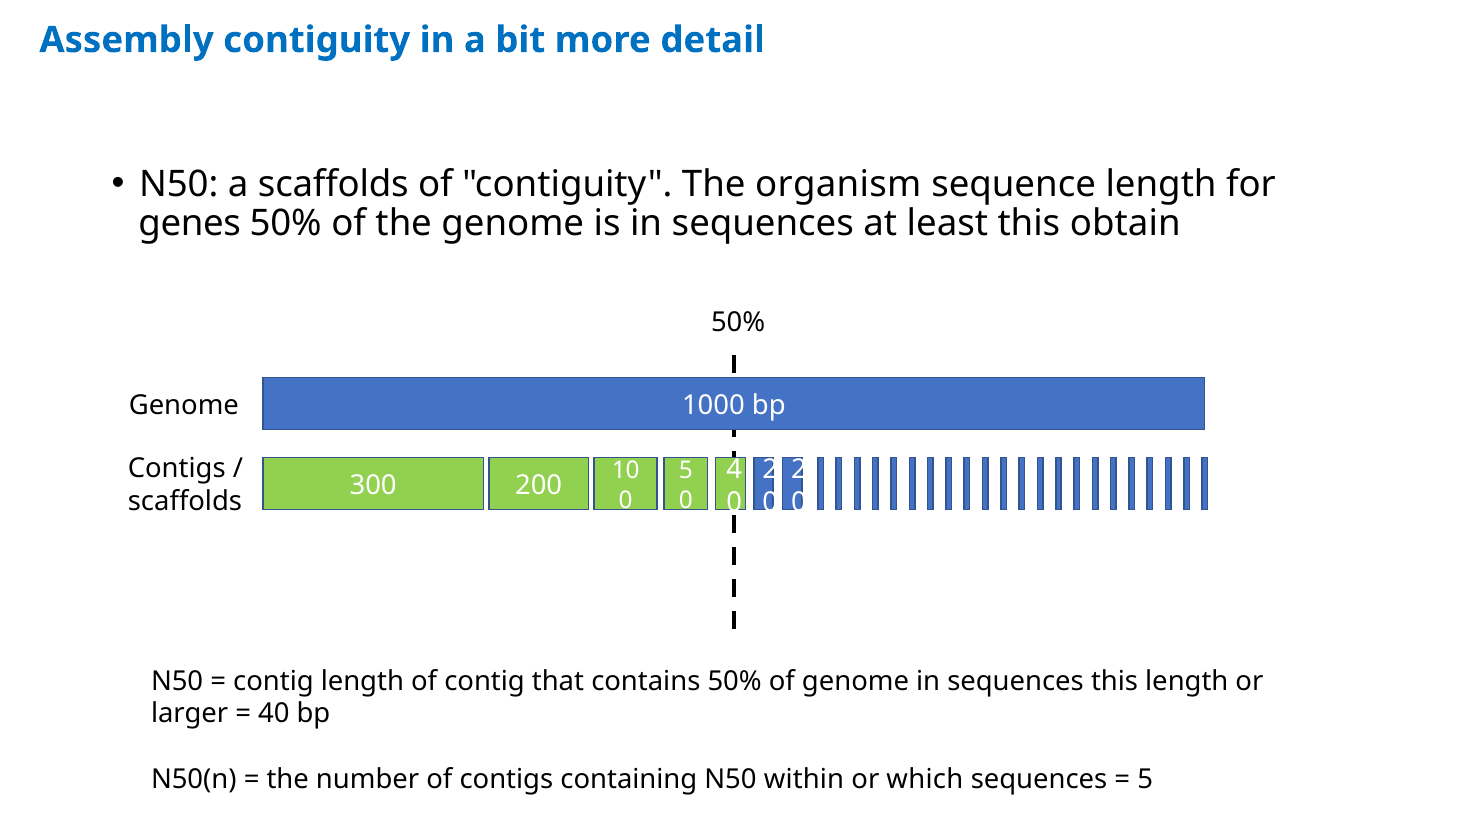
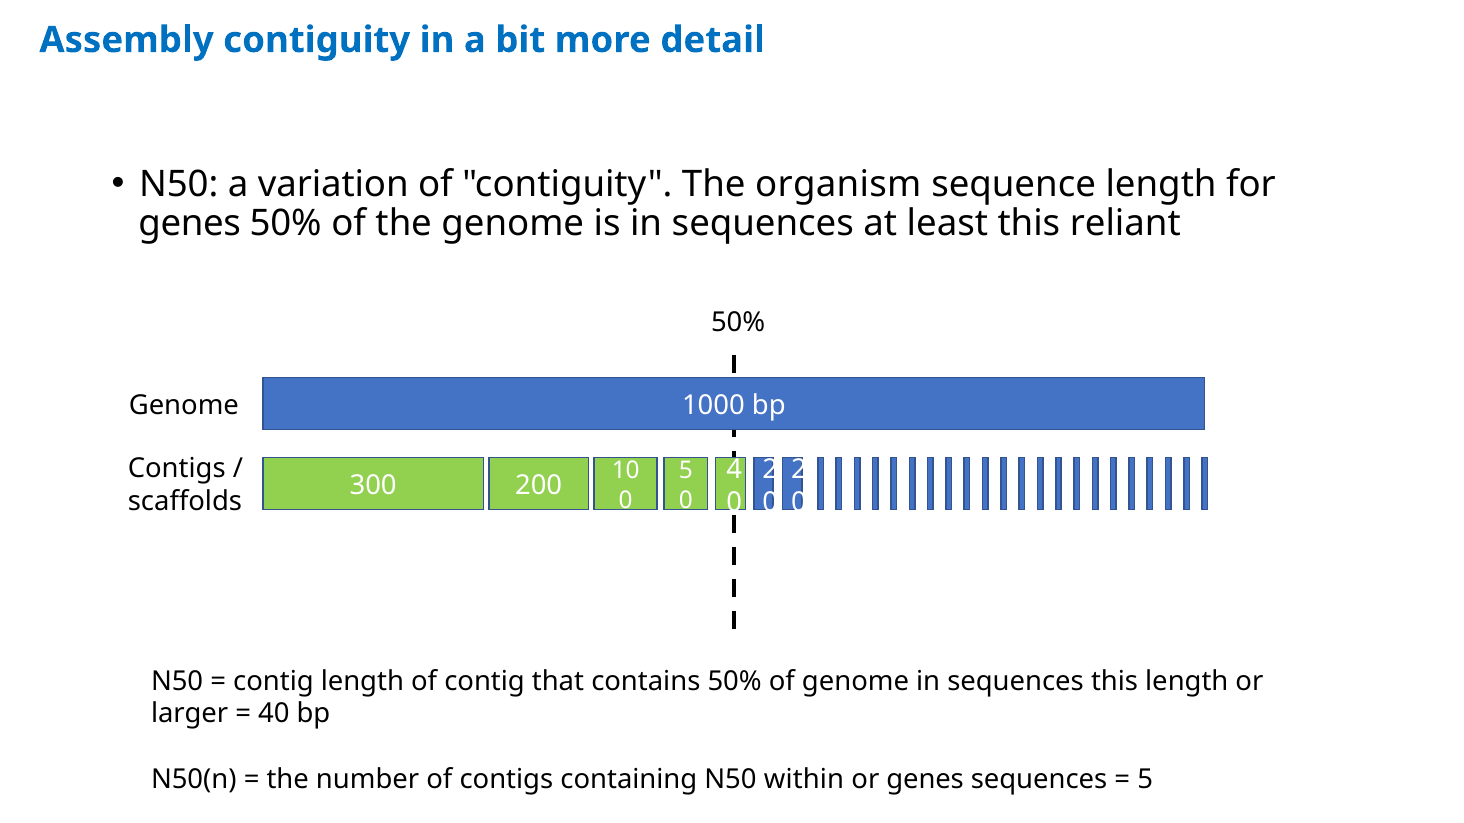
a scaffolds: scaffolds -> variation
obtain: obtain -> reliant
or which: which -> genes
